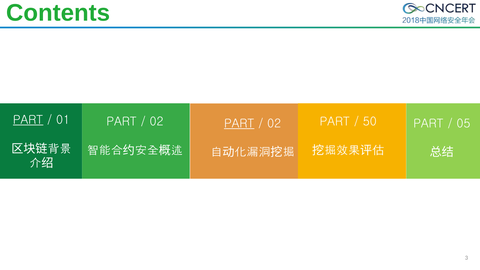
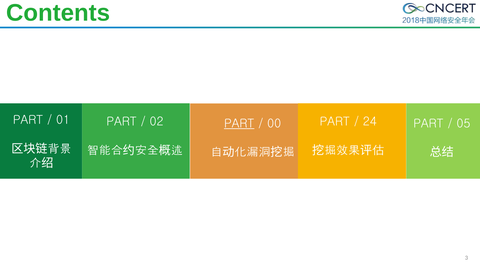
PART at (28, 120) underline: present -> none
50: 50 -> 24
02 at (274, 124): 02 -> 00
